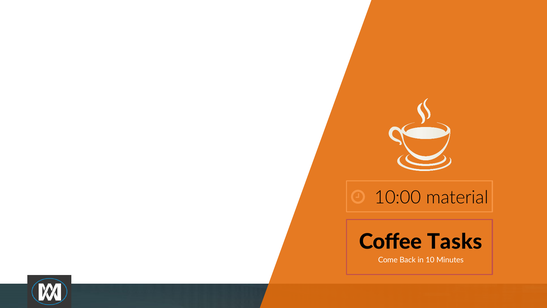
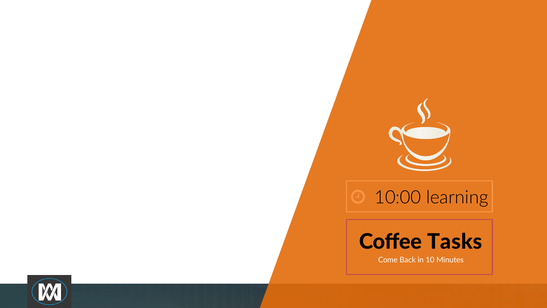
material: material -> learning
